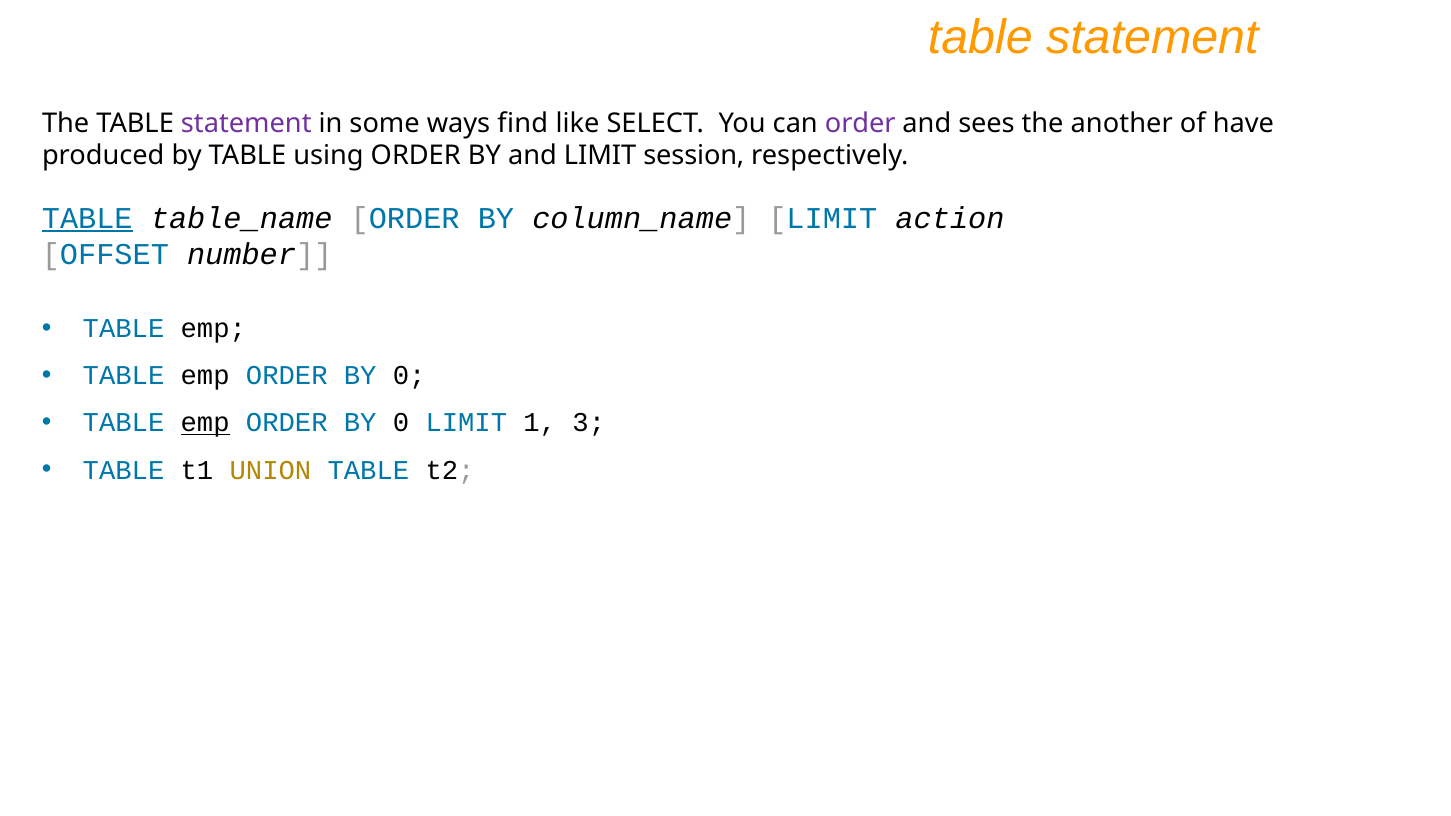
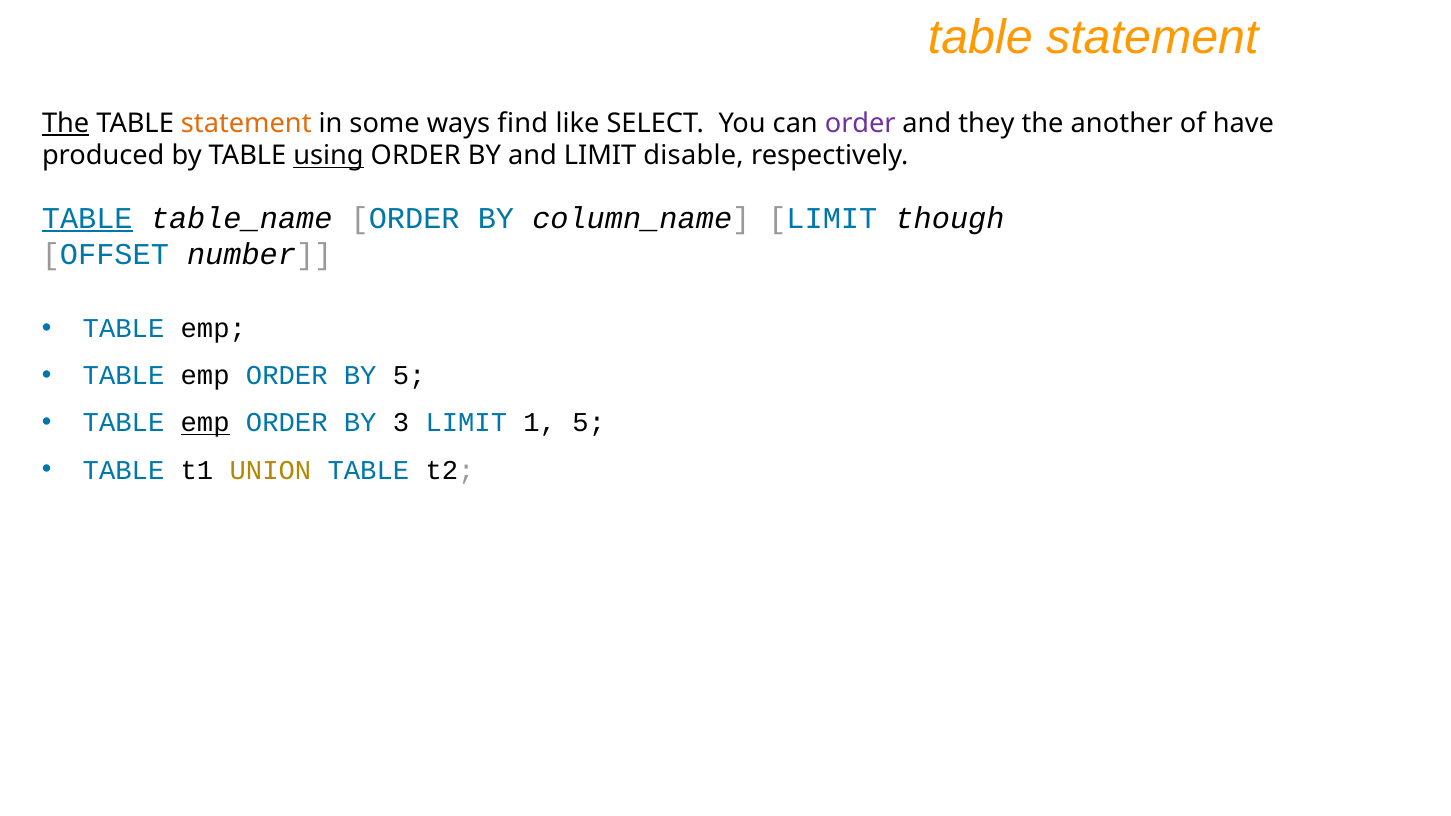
The at (66, 123) underline: none -> present
statement at (246, 123) colour: purple -> orange
sees: sees -> they
using underline: none -> present
session: session -> disable
action: action -> though
0 at (409, 376): 0 -> 5
0 at (401, 423): 0 -> 3
1 3: 3 -> 5
